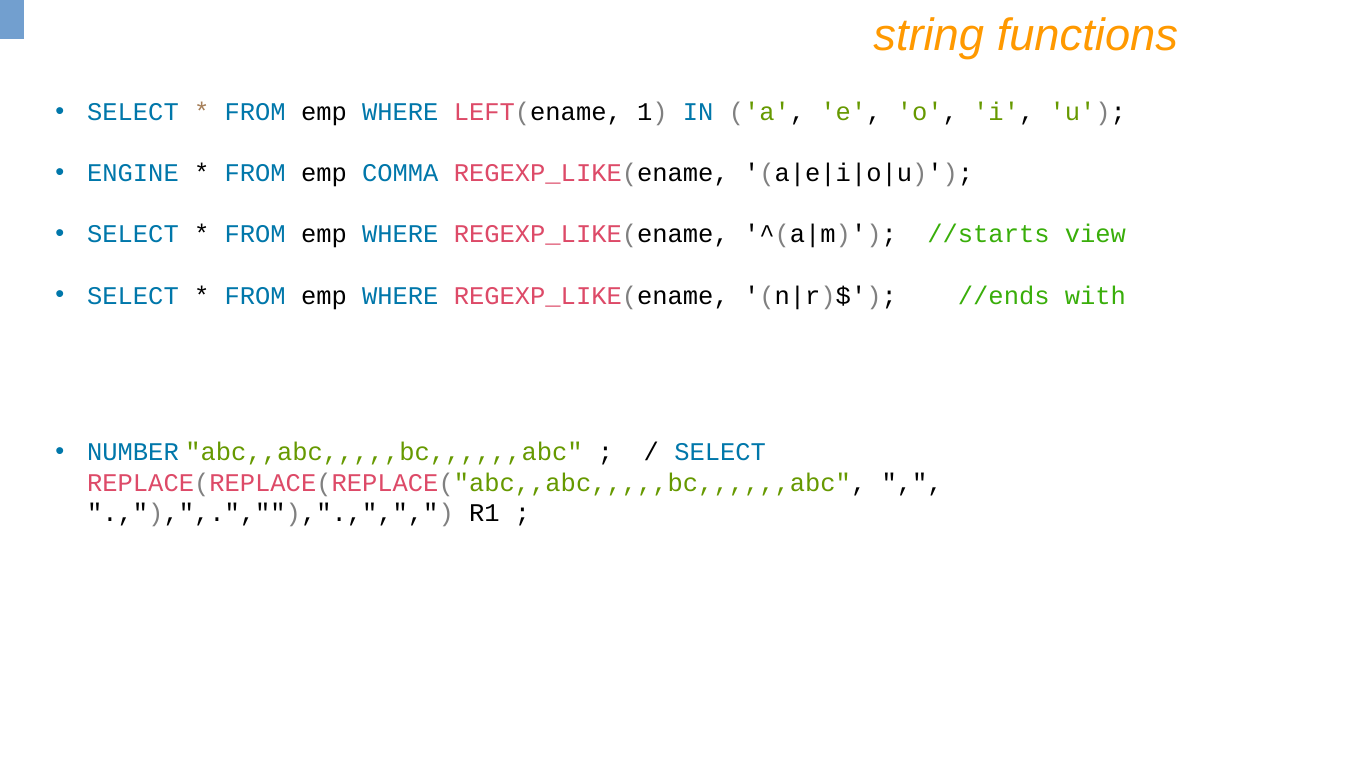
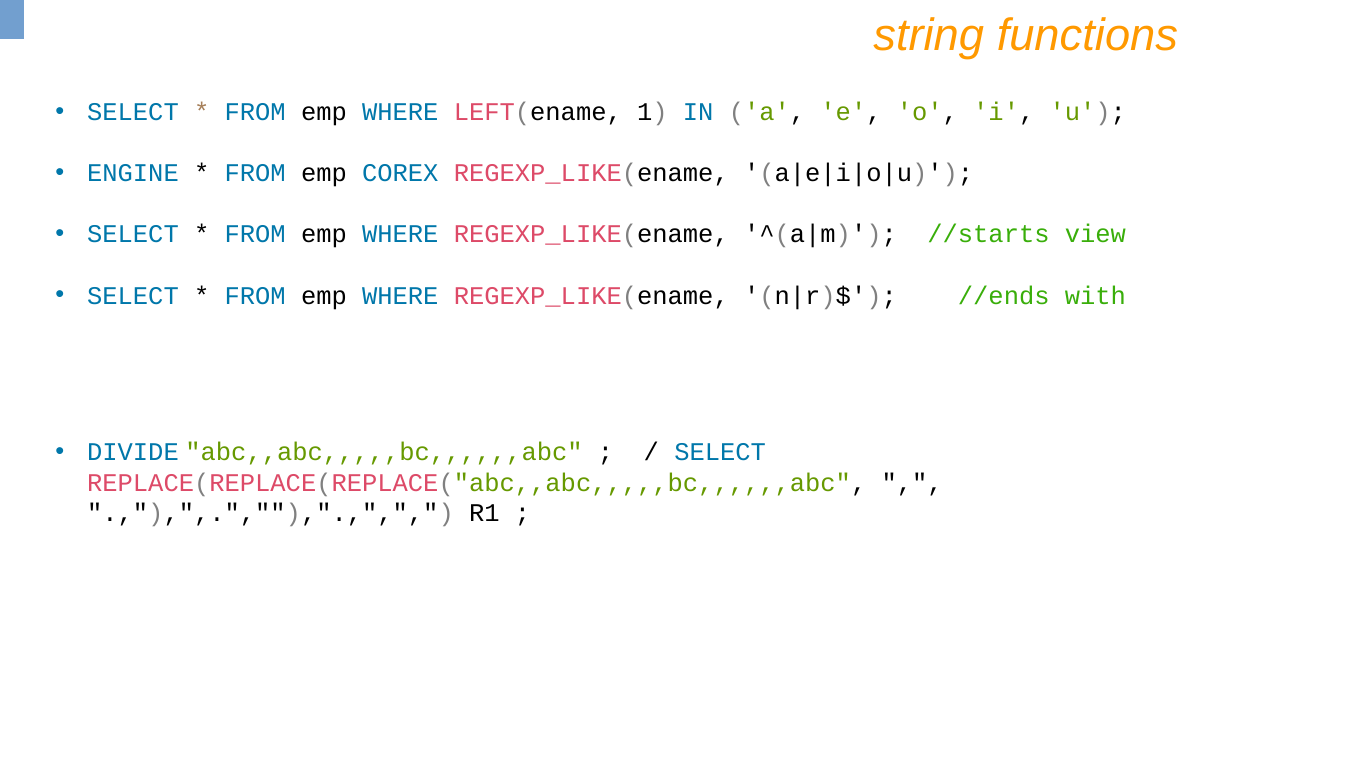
COMMA: COMMA -> COREX
NUMBER: NUMBER -> DIVIDE
